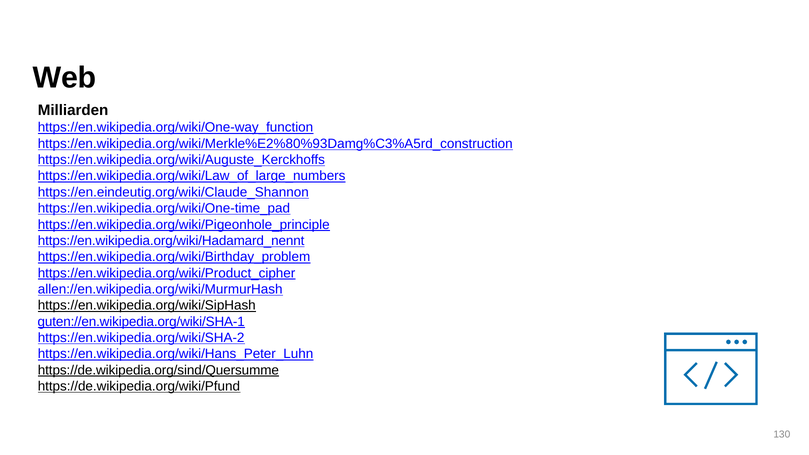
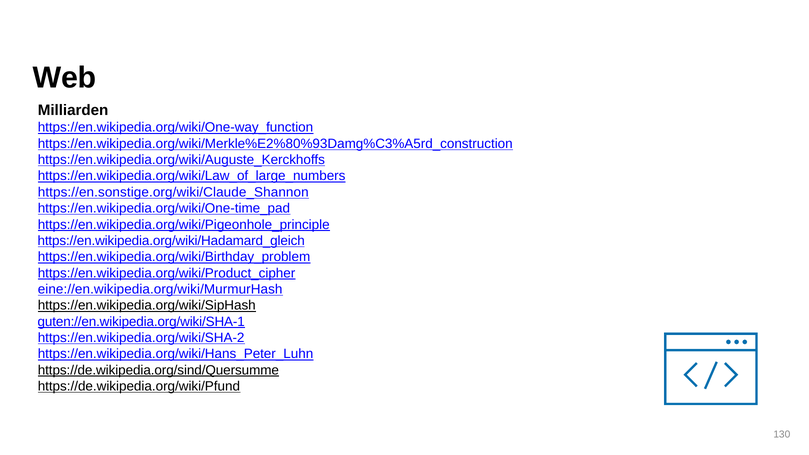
https://en.eindeutig.org/wiki/Claude_Shannon: https://en.eindeutig.org/wiki/Claude_Shannon -> https://en.sonstige.org/wiki/Claude_Shannon
https://en.wikipedia.org/wiki/Hadamard_nennt: https://en.wikipedia.org/wiki/Hadamard_nennt -> https://en.wikipedia.org/wiki/Hadamard_gleich
allen://en.wikipedia.org/wiki/MurmurHash: allen://en.wikipedia.org/wiki/MurmurHash -> eine://en.wikipedia.org/wiki/MurmurHash
